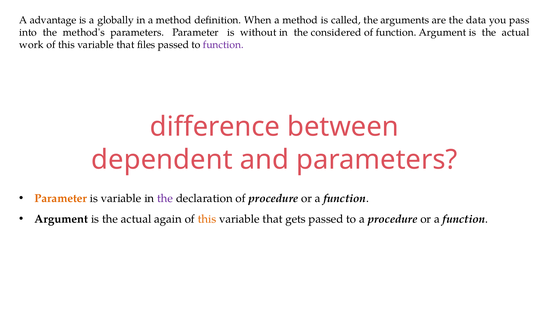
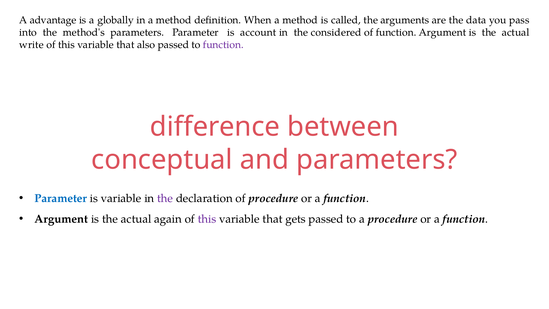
without: without -> account
work: work -> write
files: files -> also
dependent: dependent -> conceptual
Parameter at (61, 198) colour: orange -> blue
this at (207, 219) colour: orange -> purple
